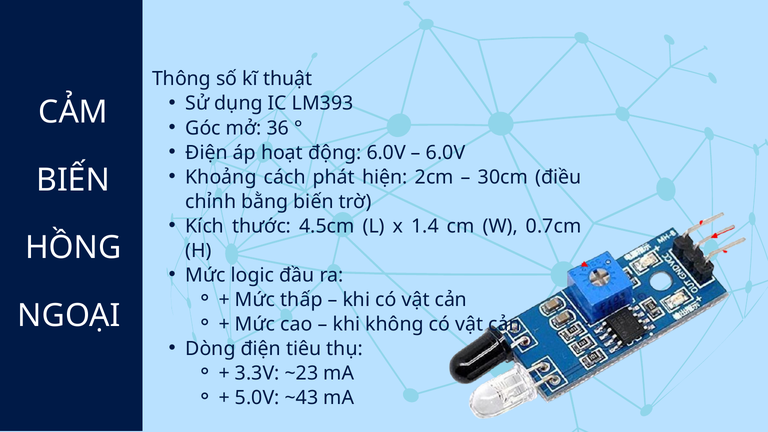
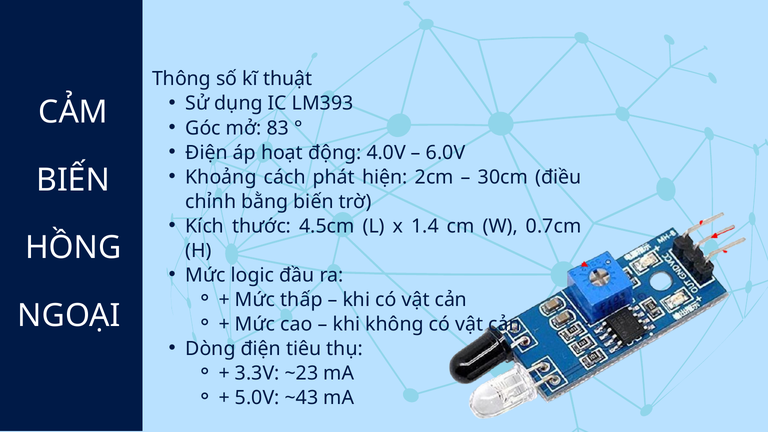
36: 36 -> 83
động 6.0V: 6.0V -> 4.0V
